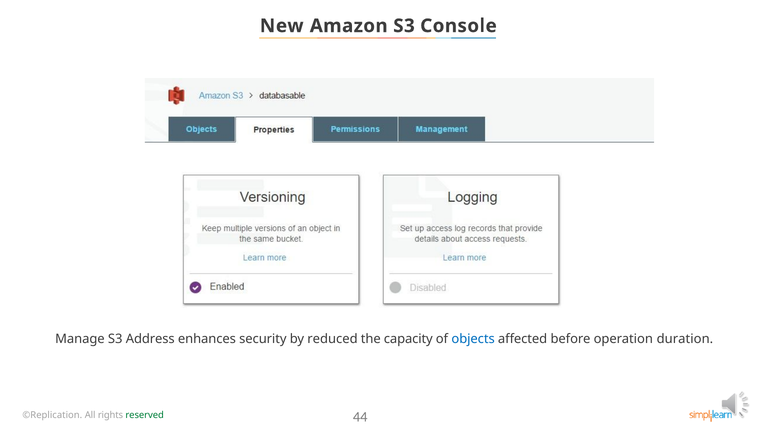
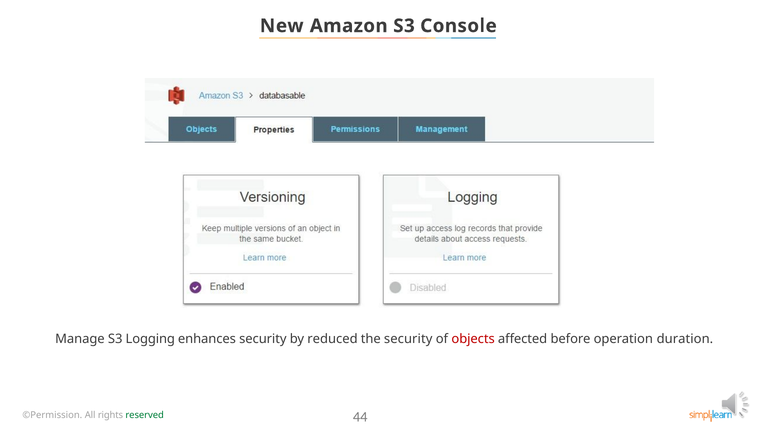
Address: Address -> Logging
the capacity: capacity -> security
objects colour: blue -> red
©Replication: ©Replication -> ©Permission
